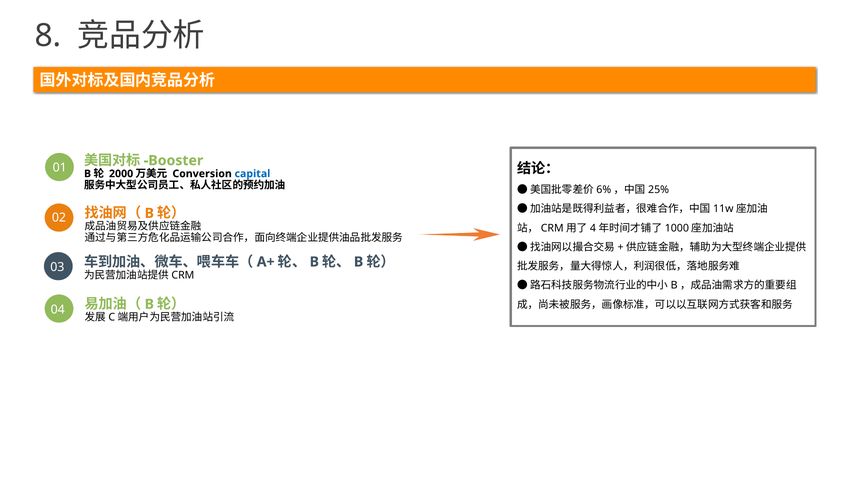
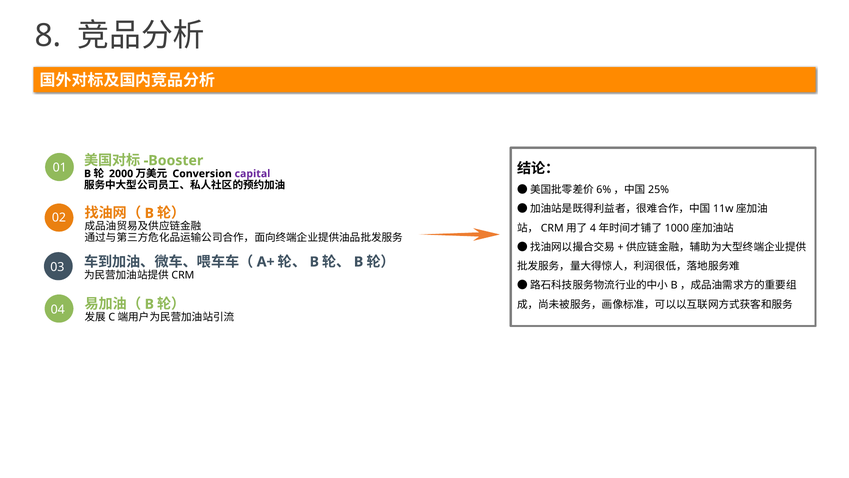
capital colour: blue -> purple
